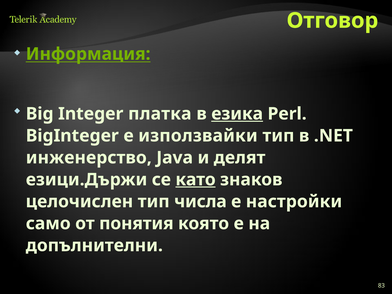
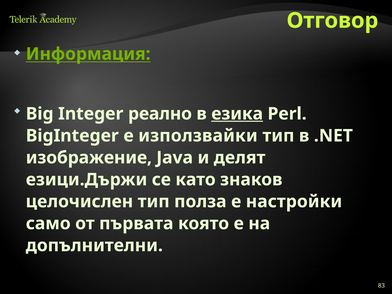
платка: платка -> реално
инженерство: инженерство -> изображение
като underline: present -> none
числа: числа -> полза
понятия: понятия -> първата
